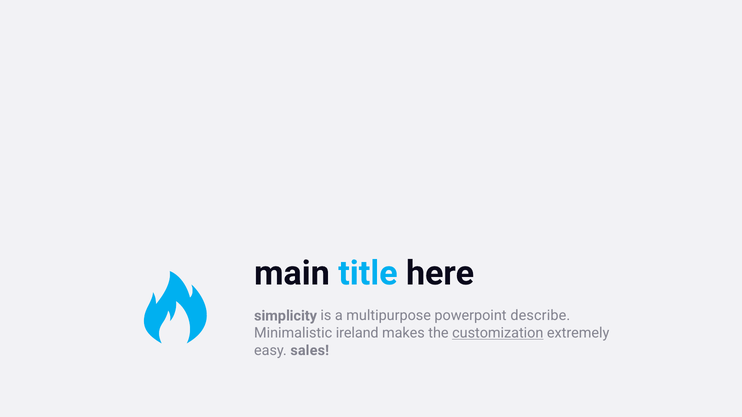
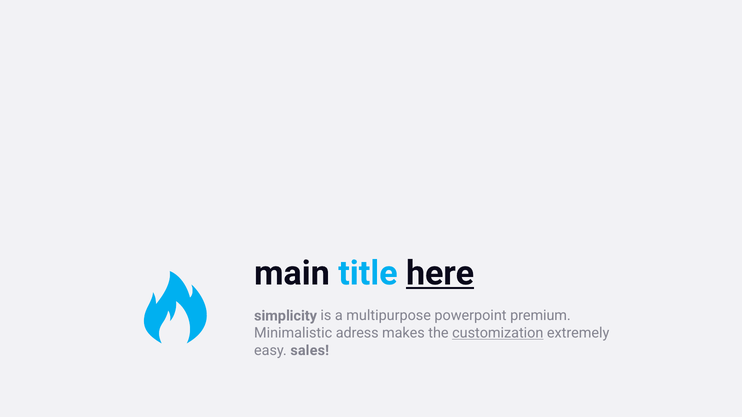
here underline: none -> present
describe: describe -> premium
ireland: ireland -> adress
